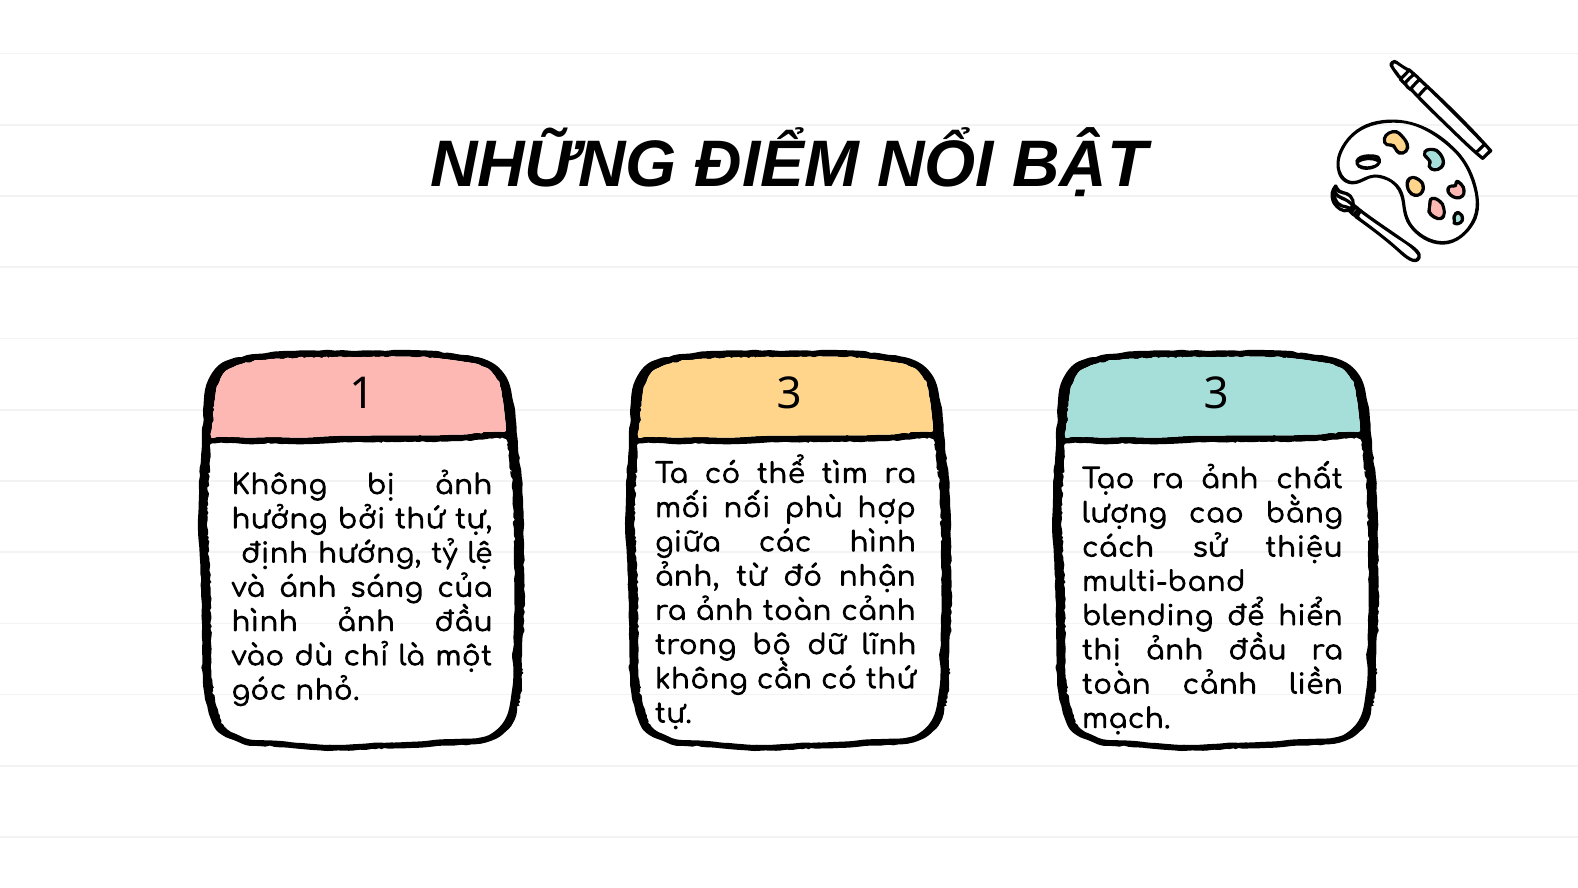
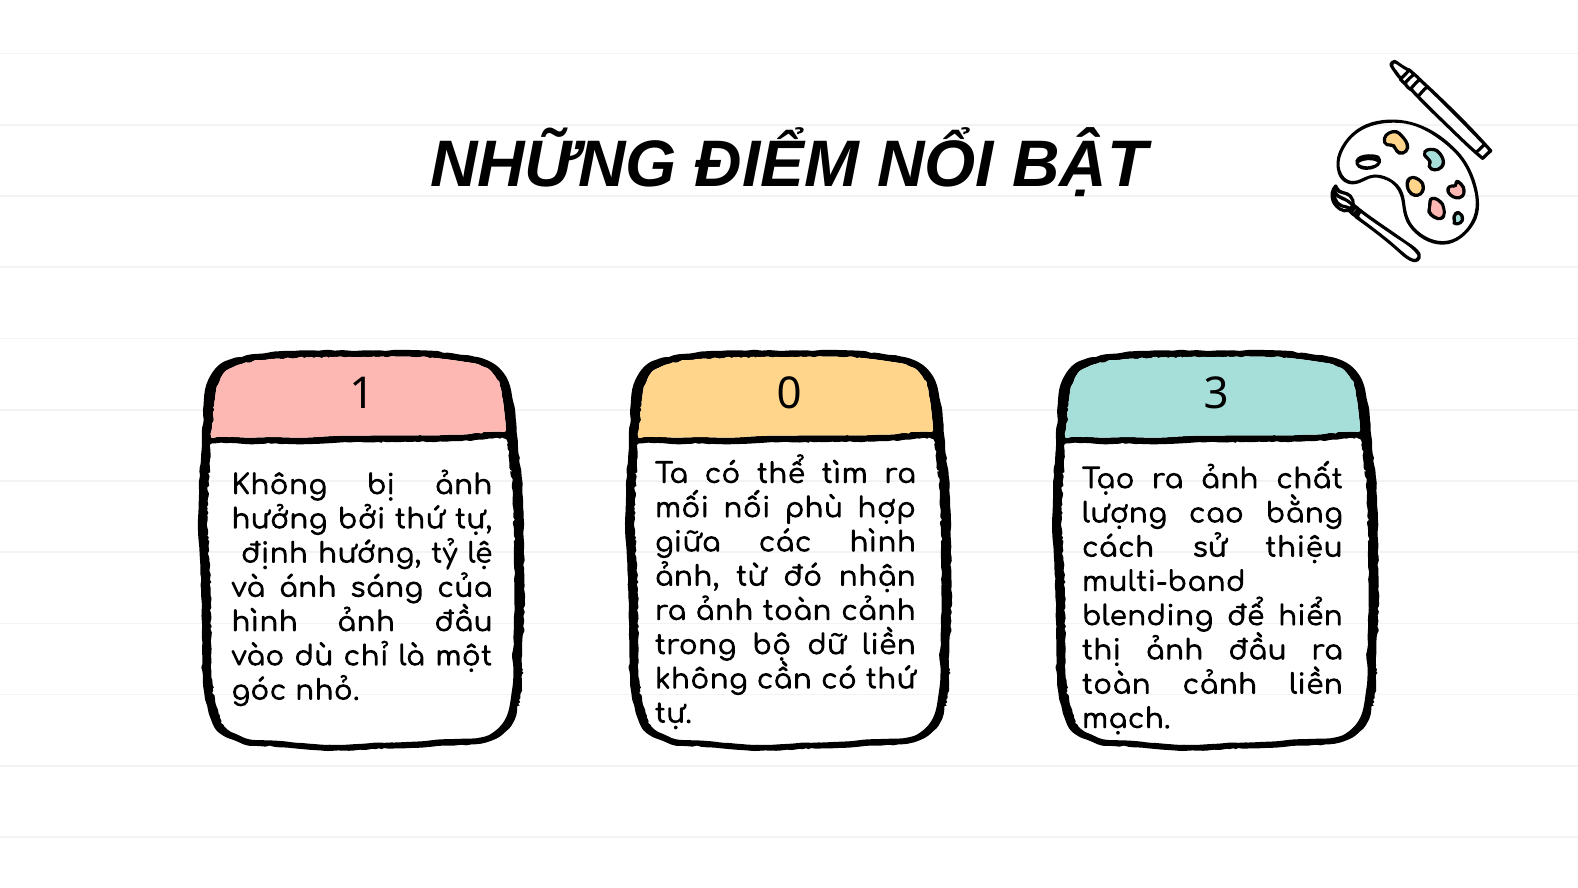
1 3: 3 -> 0
dữ lĩnh: lĩnh -> liền
